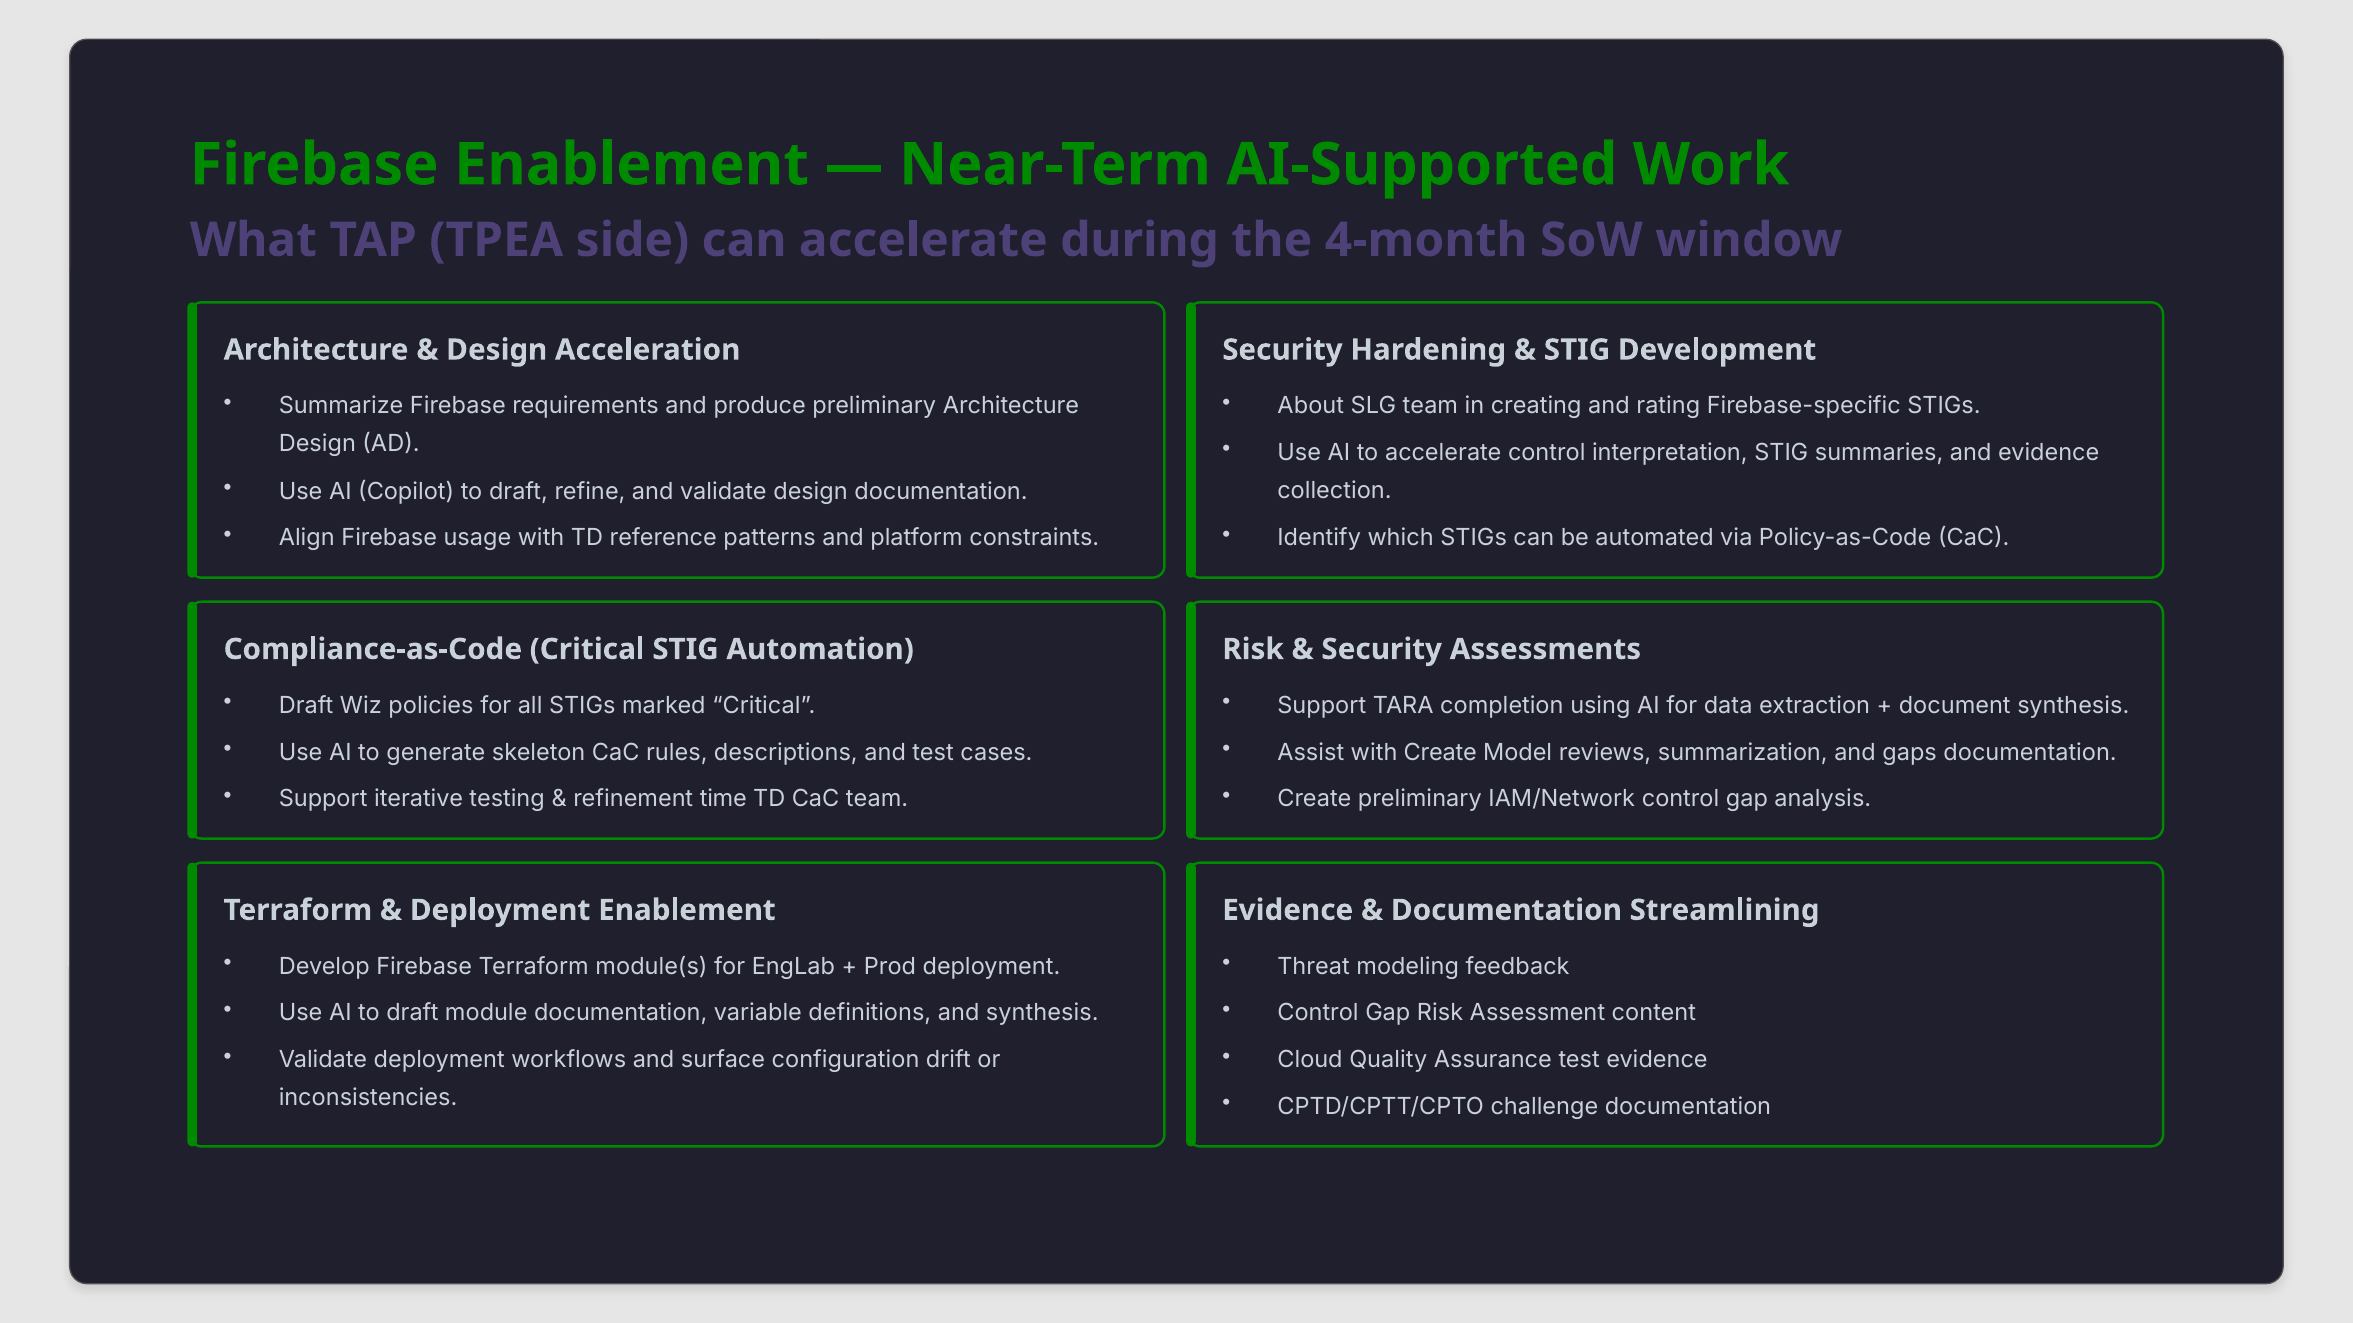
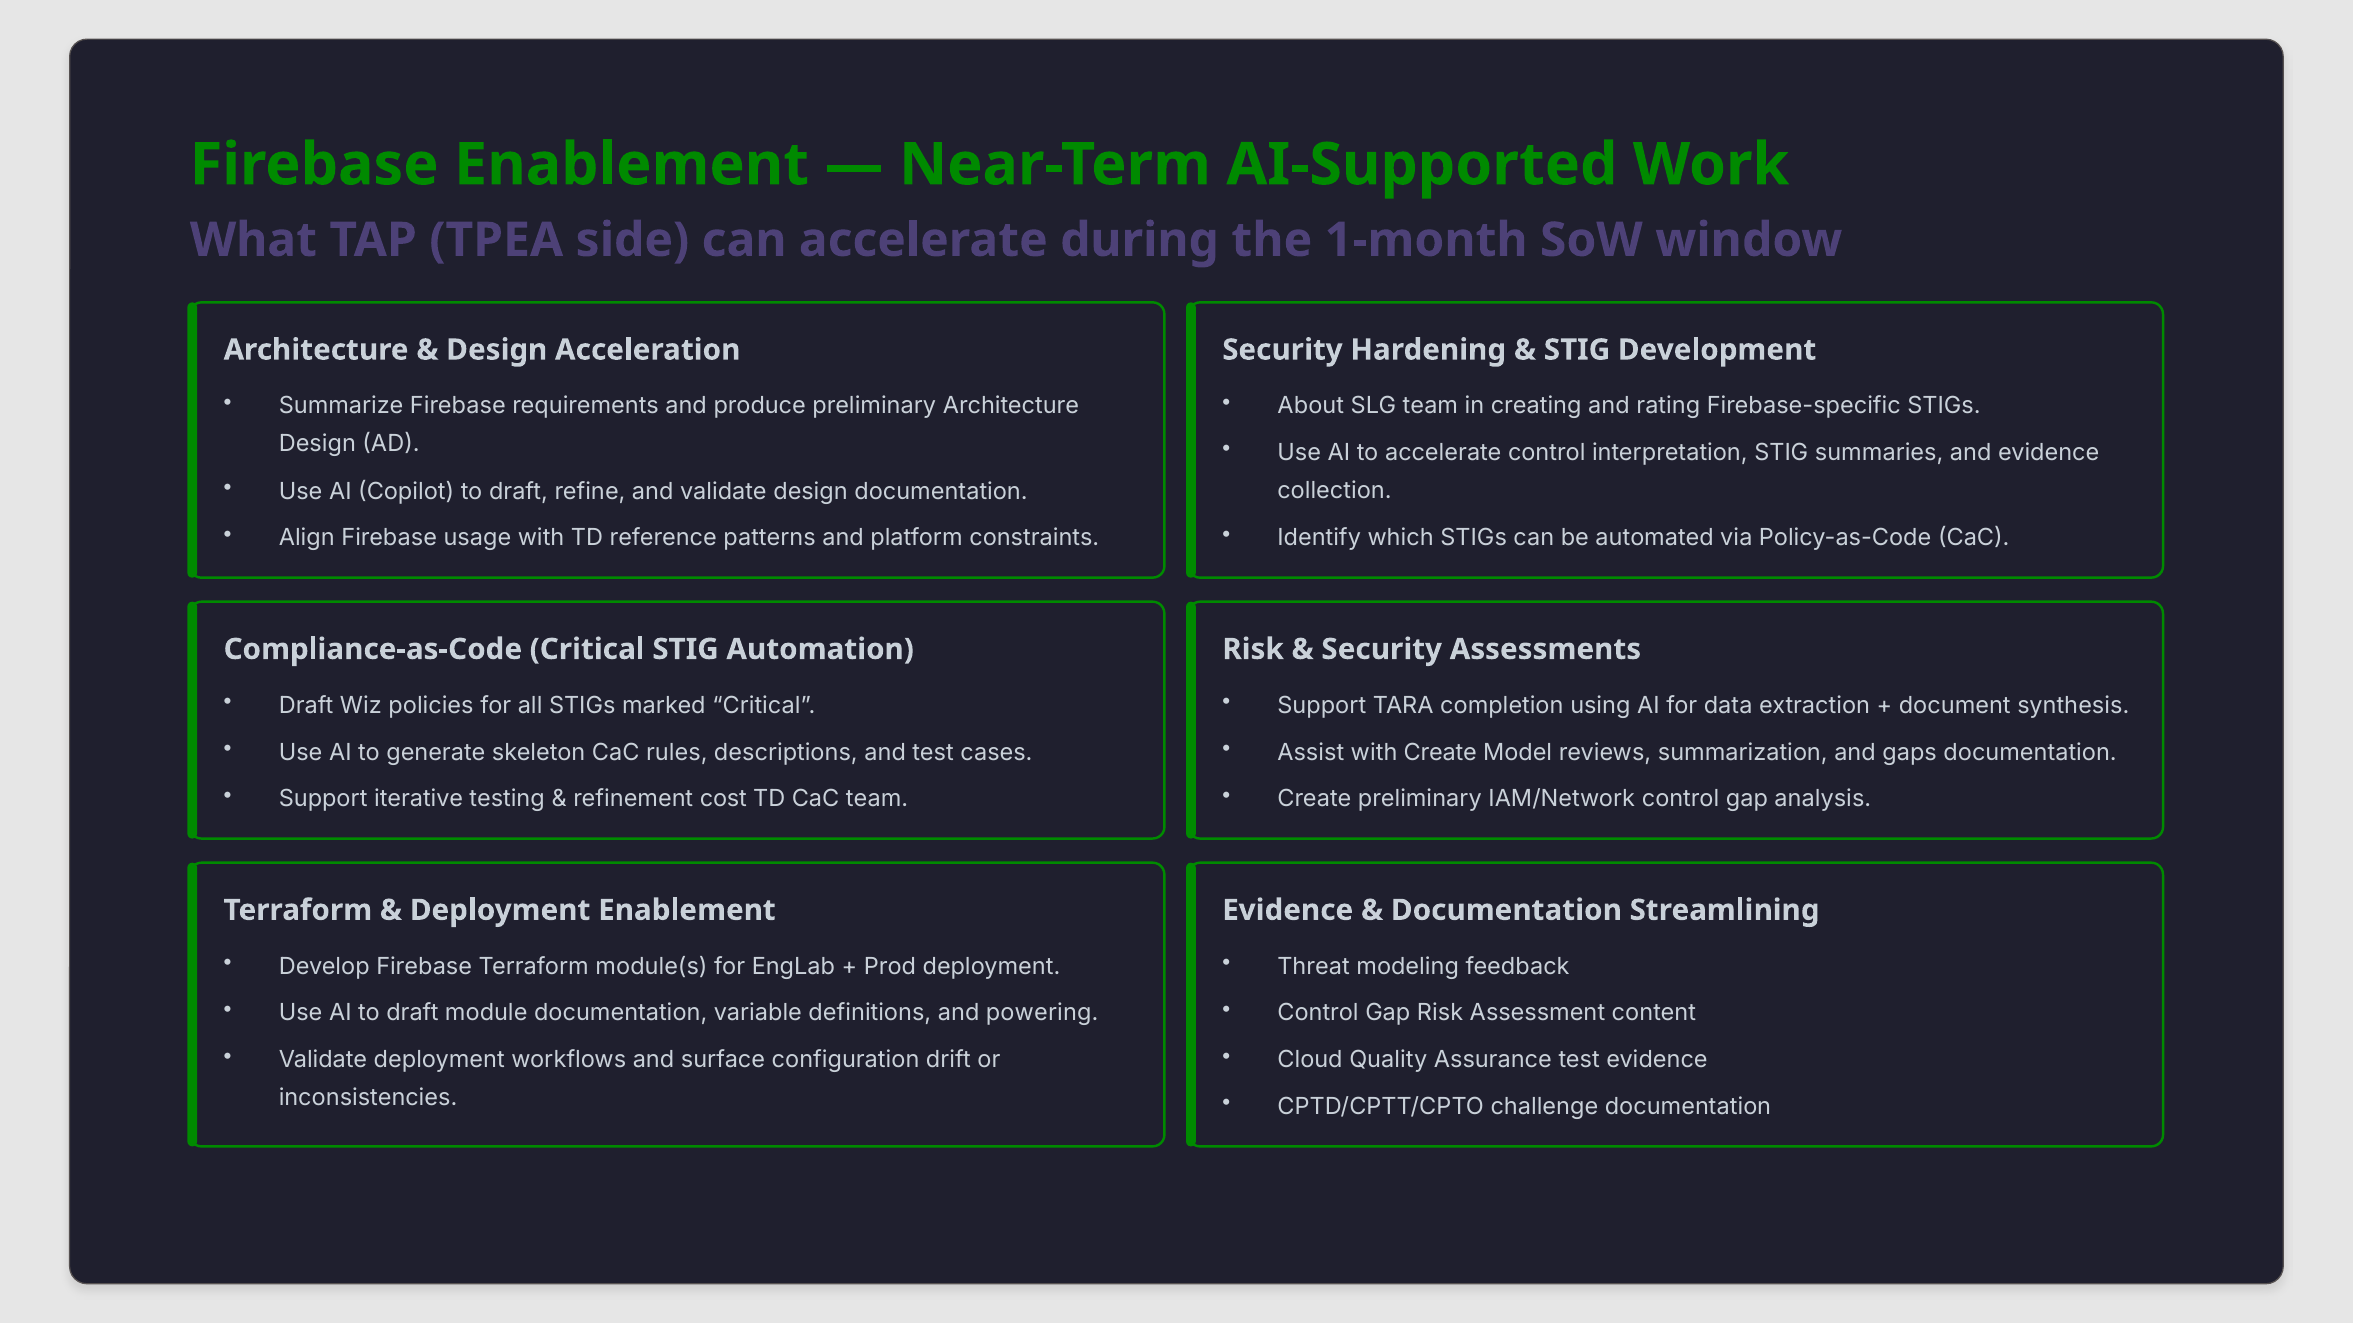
4-month: 4-month -> 1-month
time: time -> cost
and synthesis: synthesis -> powering
